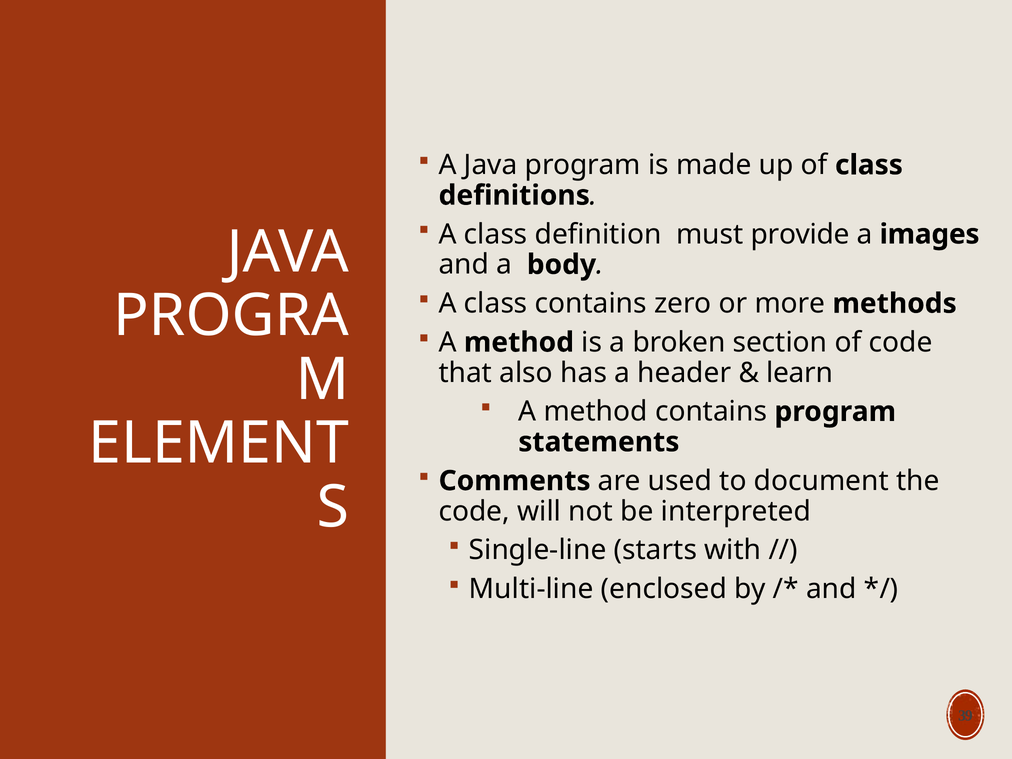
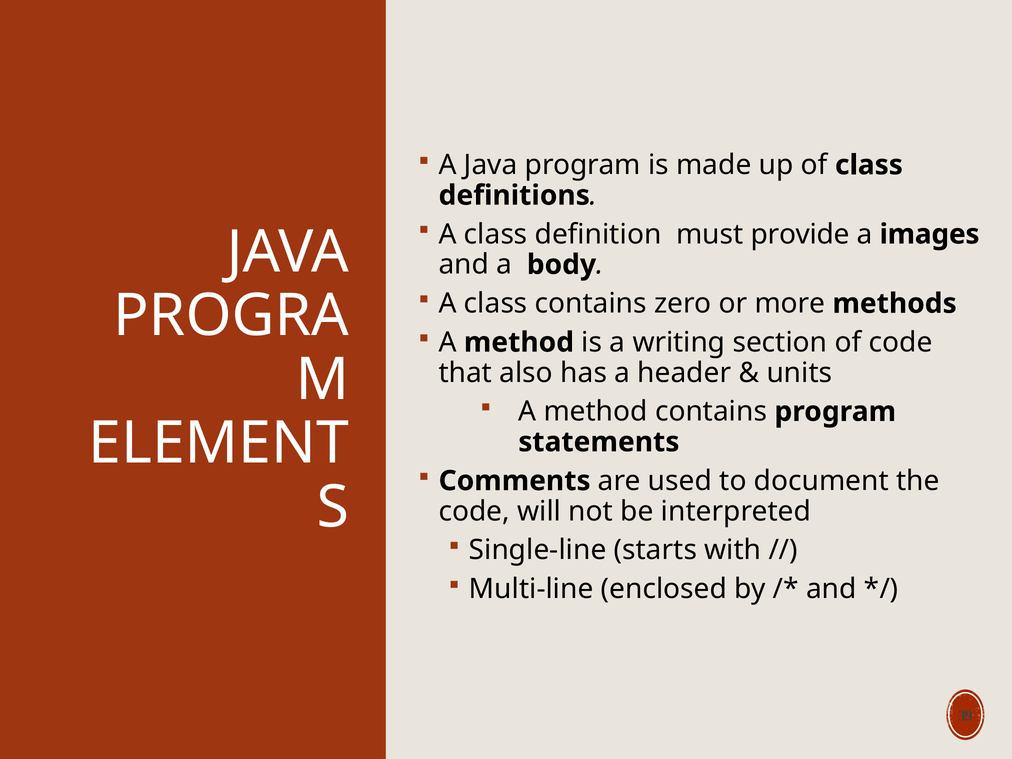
broken: broken -> writing
learn: learn -> units
